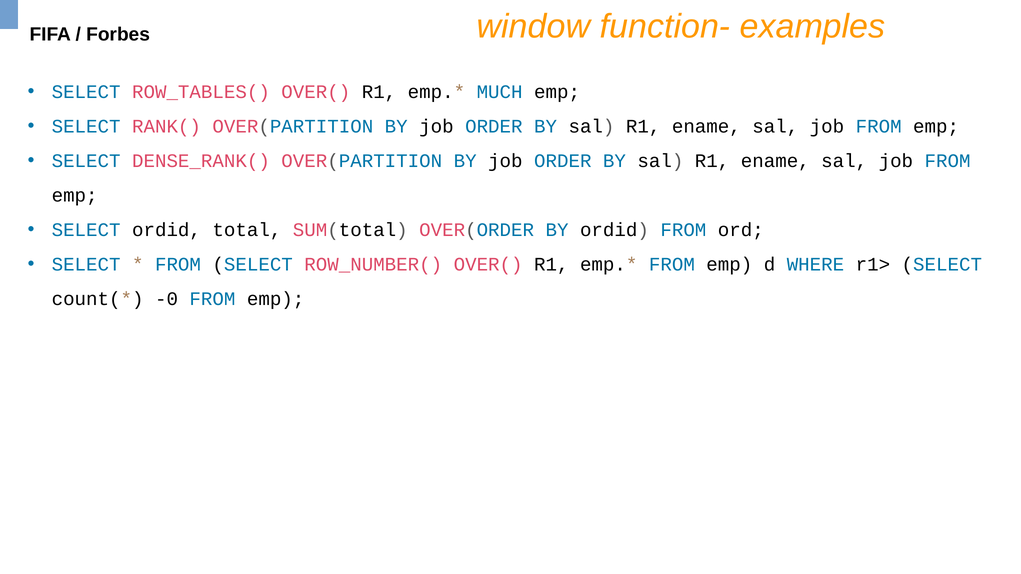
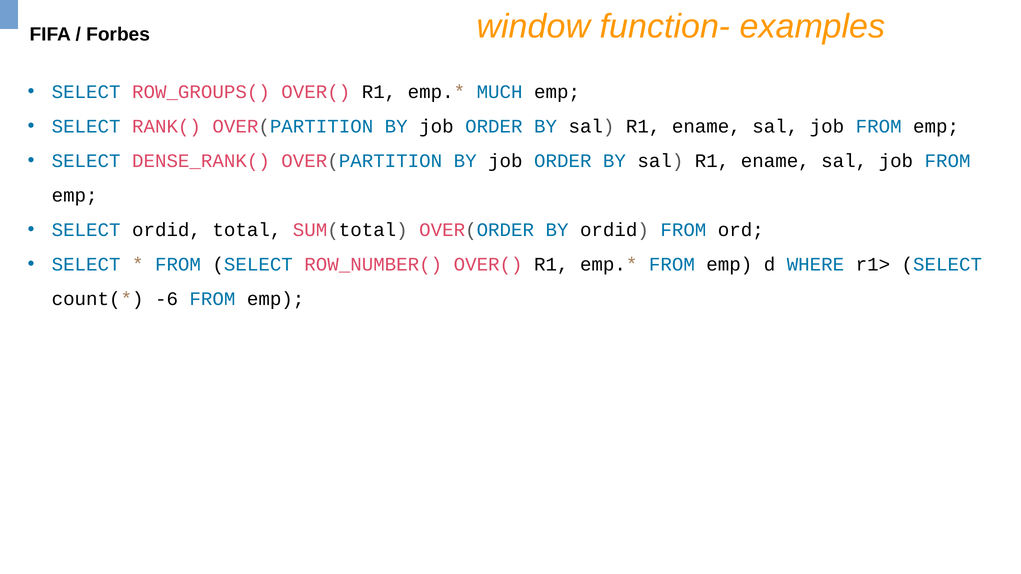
ROW_TABLES(: ROW_TABLES( -> ROW_GROUPS(
-0: -0 -> -6
